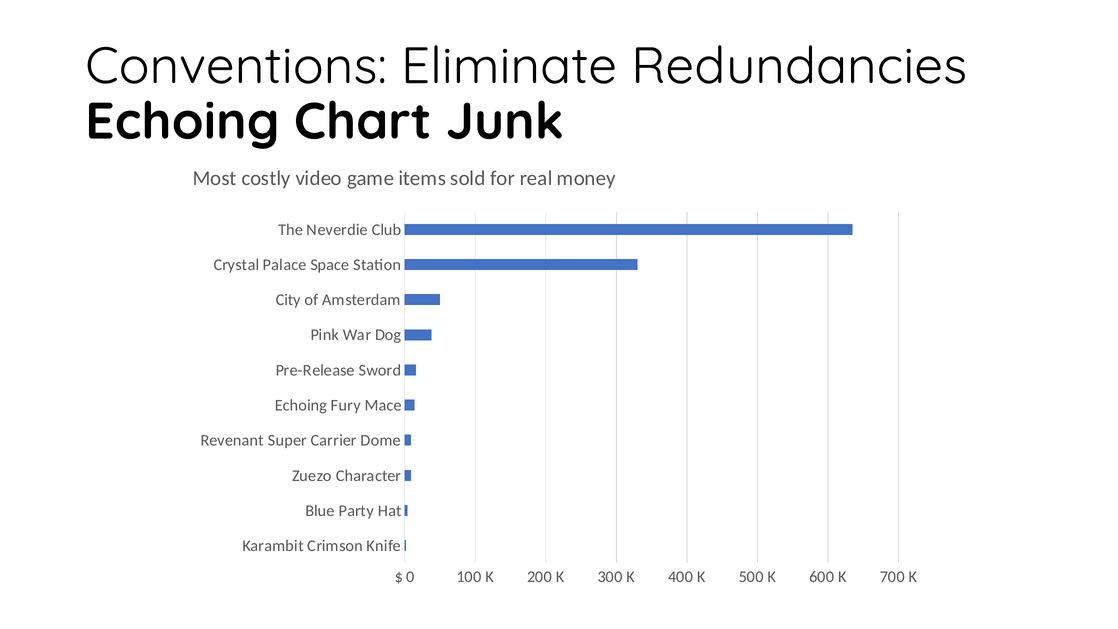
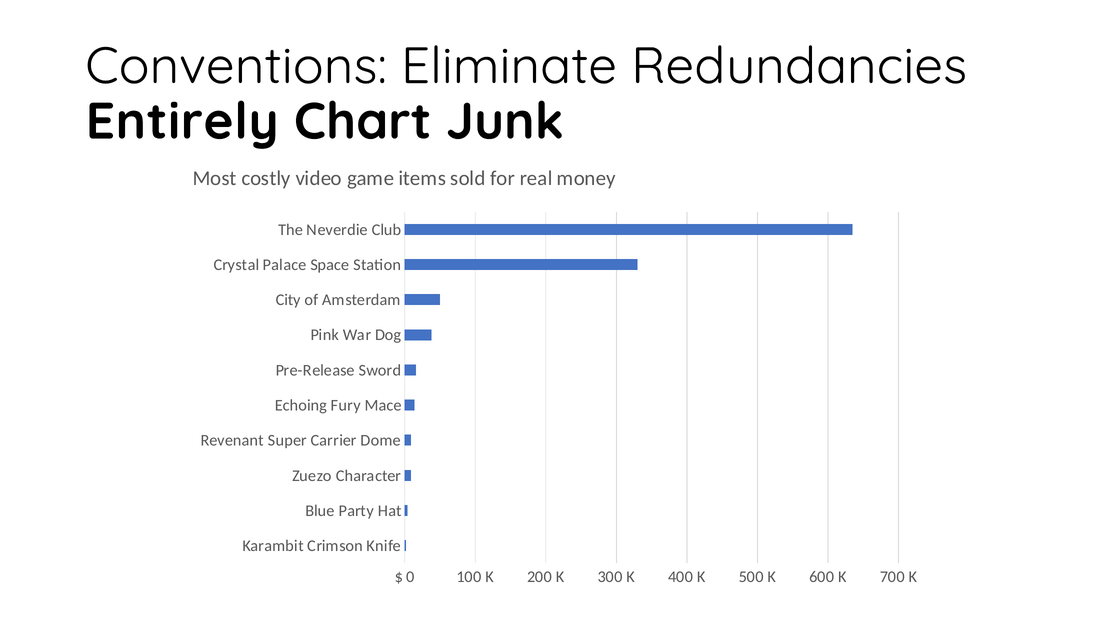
Echoing at (182, 122): Echoing -> Entirely
